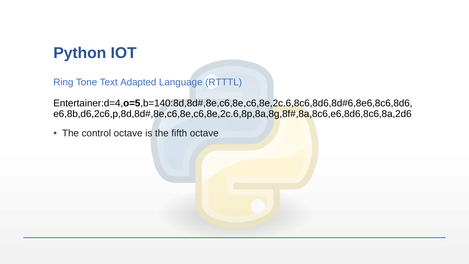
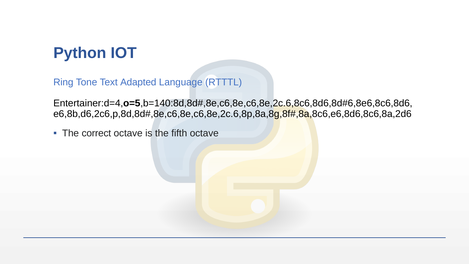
control: control -> correct
